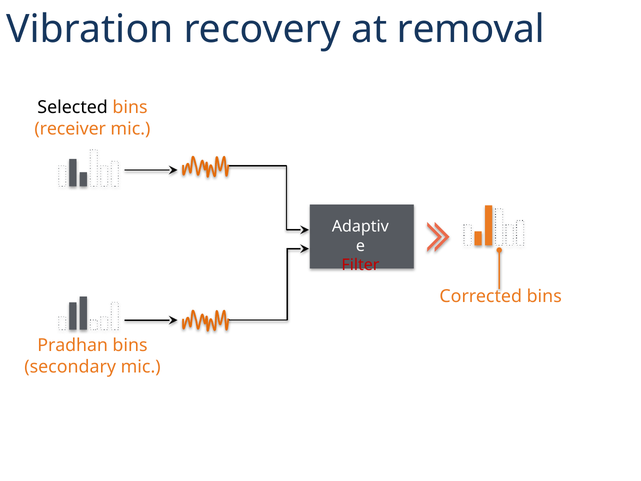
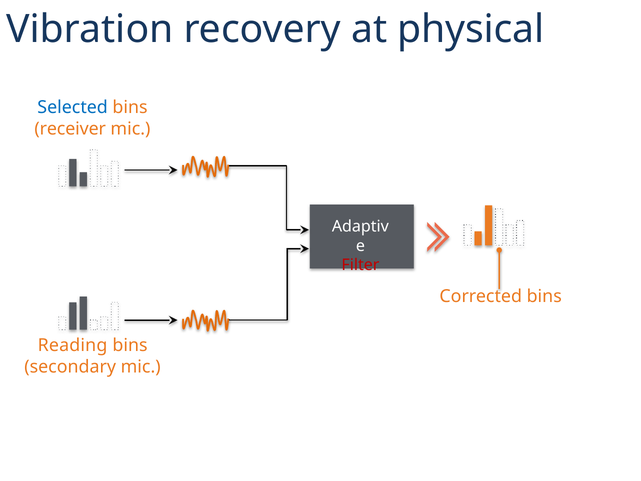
removal: removal -> physical
Selected colour: black -> blue
Pradhan: Pradhan -> Reading
